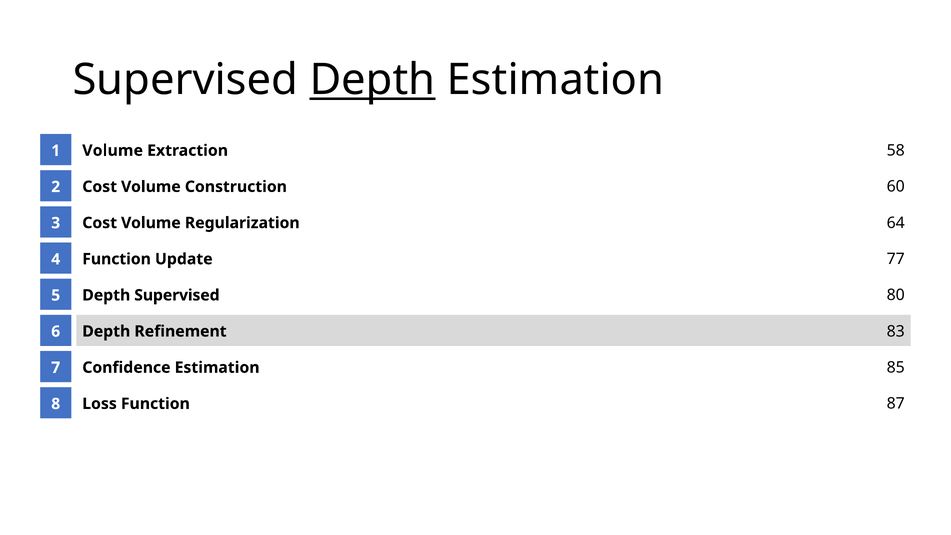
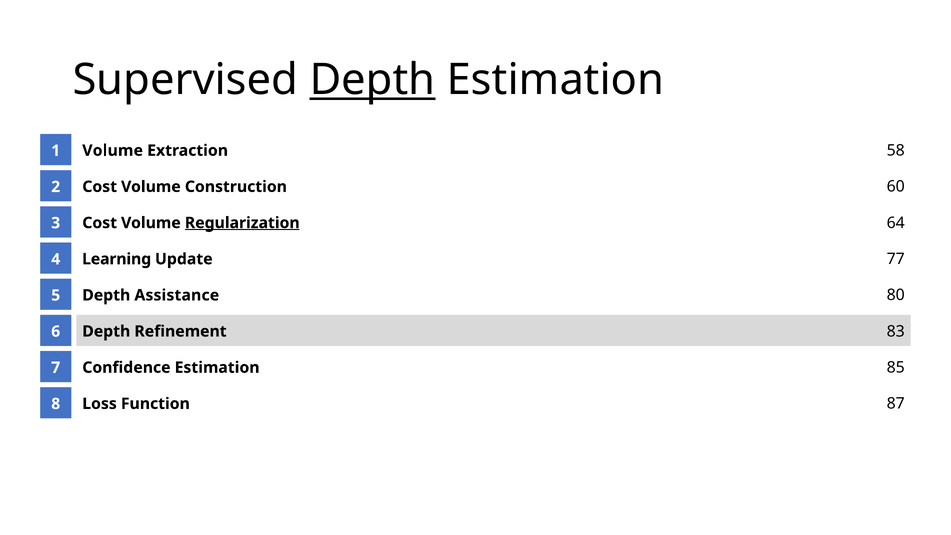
Regularization underline: none -> present
Function at (117, 259): Function -> Learning
Depth Supervised: Supervised -> Assistance
